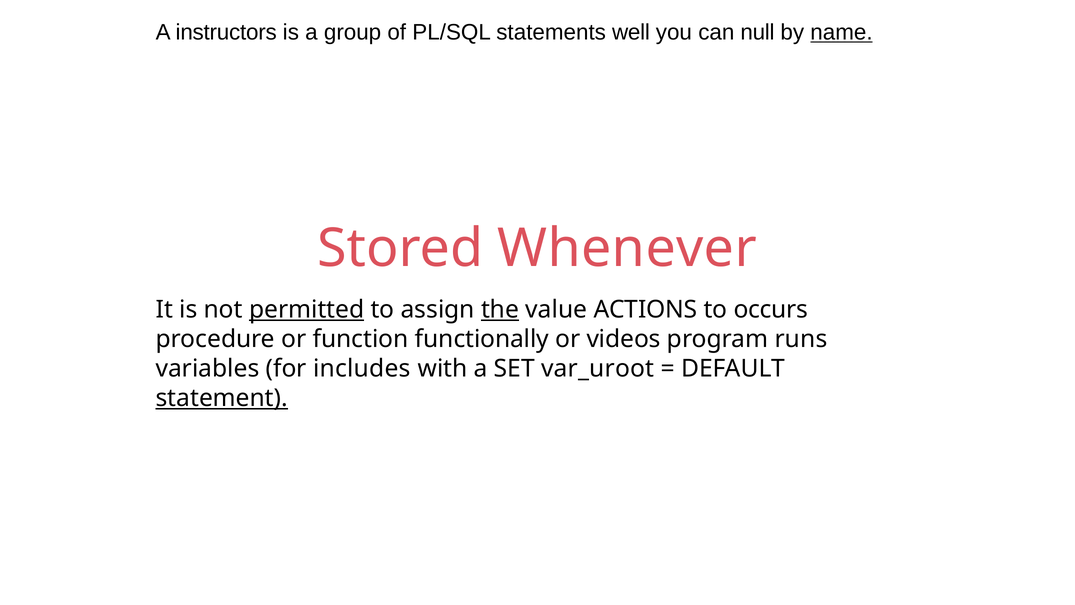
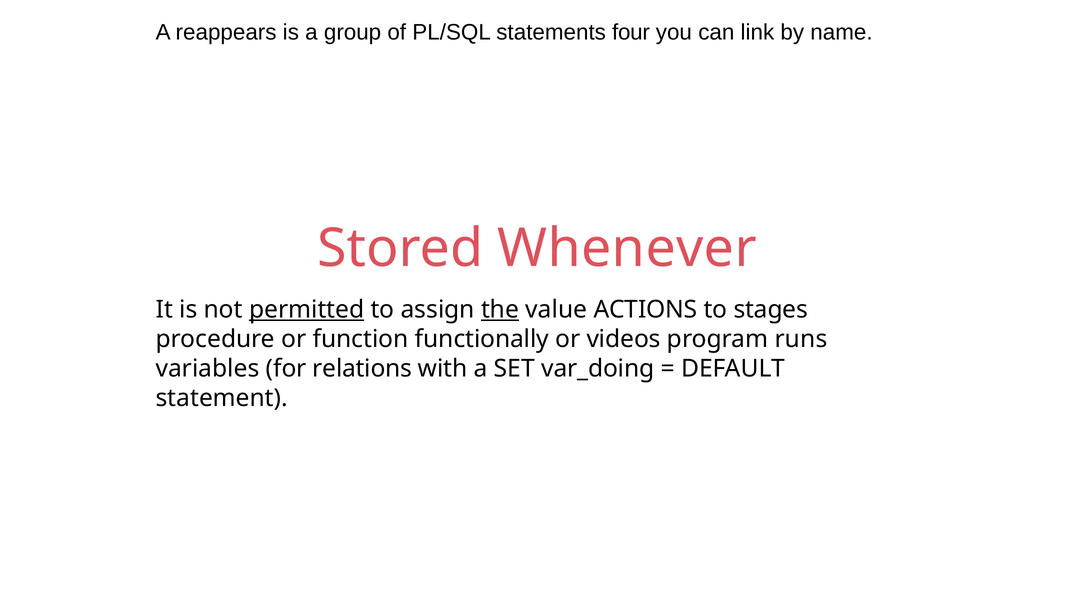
instructors: instructors -> reappears
well: well -> four
null: null -> link
name underline: present -> none
occurs: occurs -> stages
includes: includes -> relations
var_uroot: var_uroot -> var_doing
statement underline: present -> none
